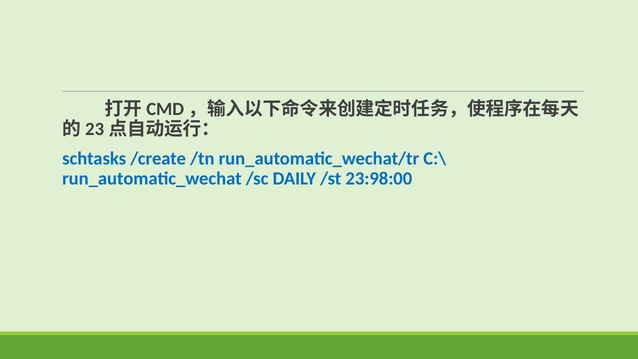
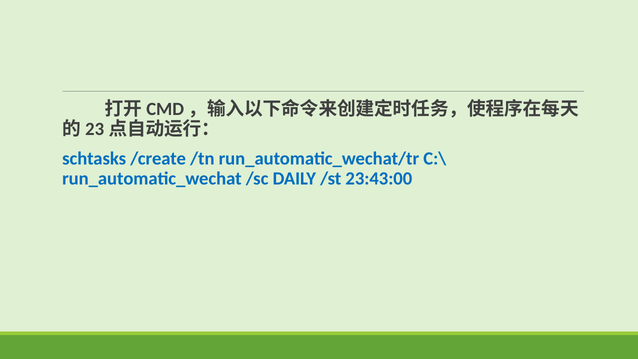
23:98:00: 23:98:00 -> 23:43:00
